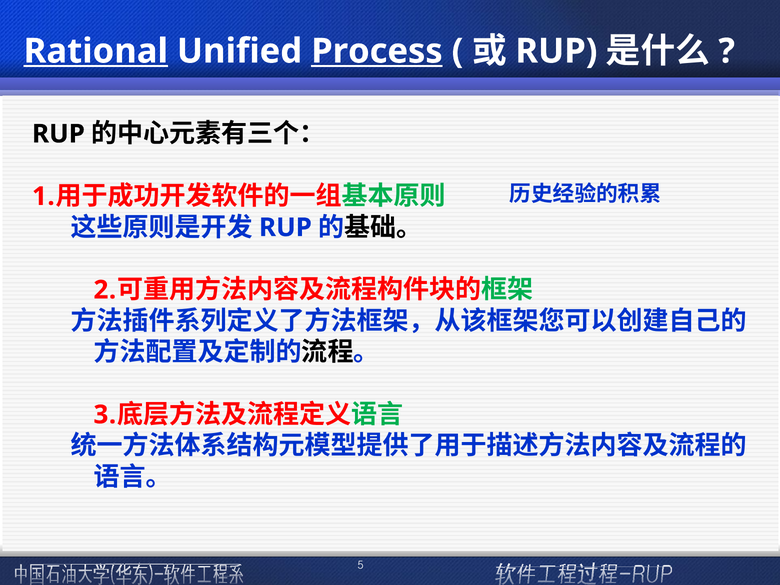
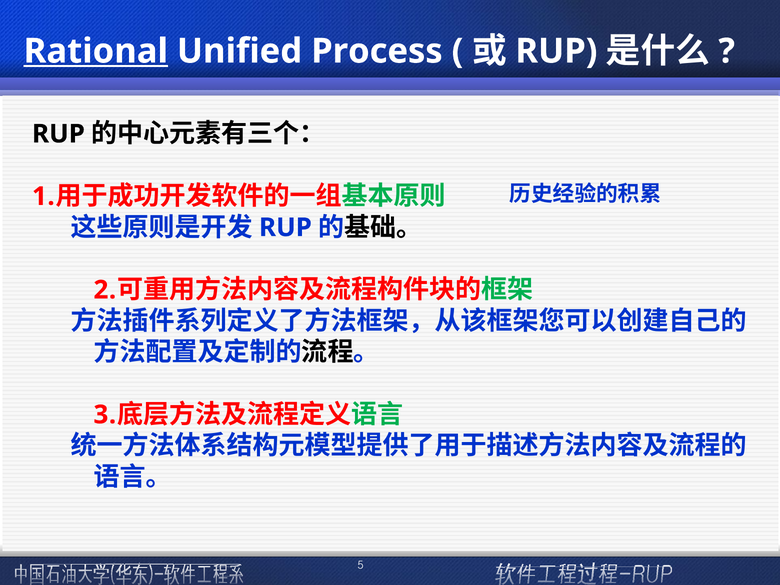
Process underline: present -> none
